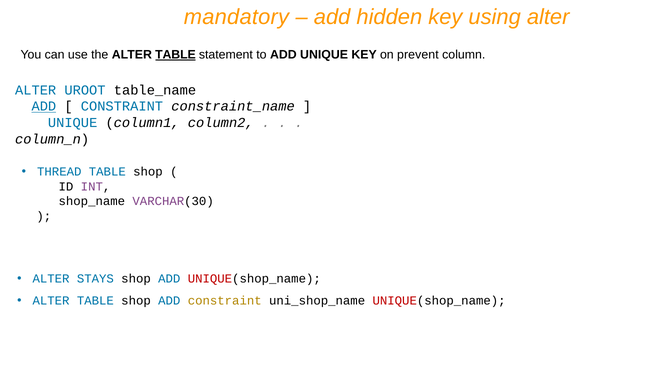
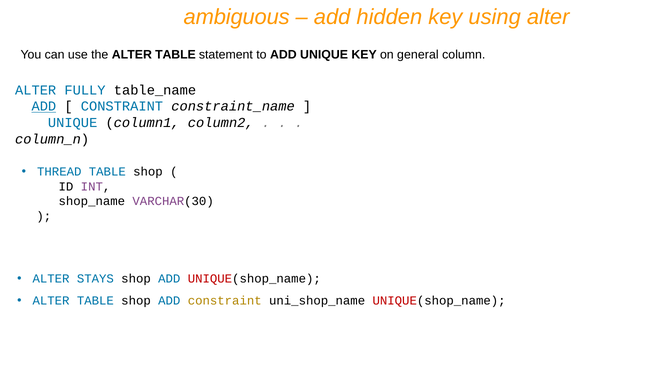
mandatory: mandatory -> ambiguous
TABLE at (175, 55) underline: present -> none
prevent: prevent -> general
UROOT: UROOT -> FULLY
